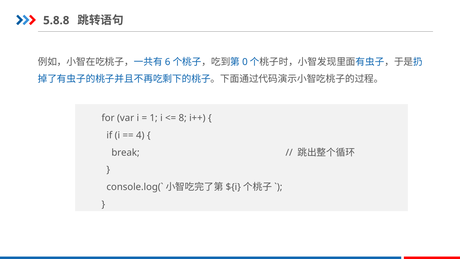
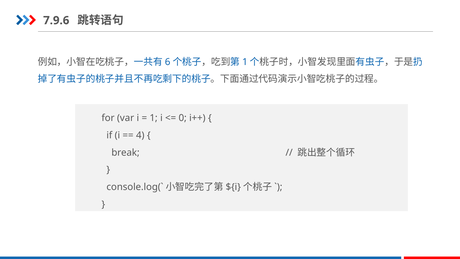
5.8.8: 5.8.8 -> 7.9.6
0 at (245, 62): 0 -> 1
8: 8 -> 0
